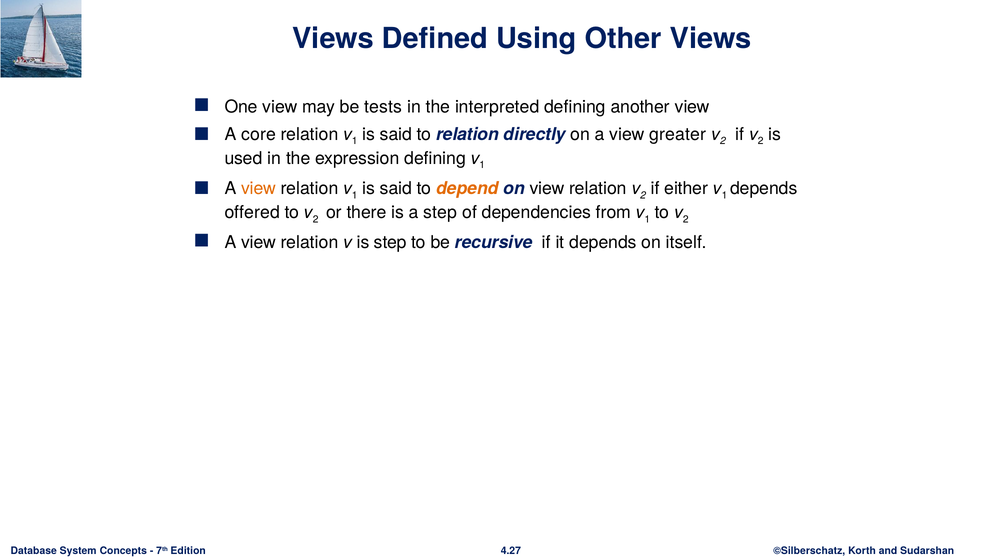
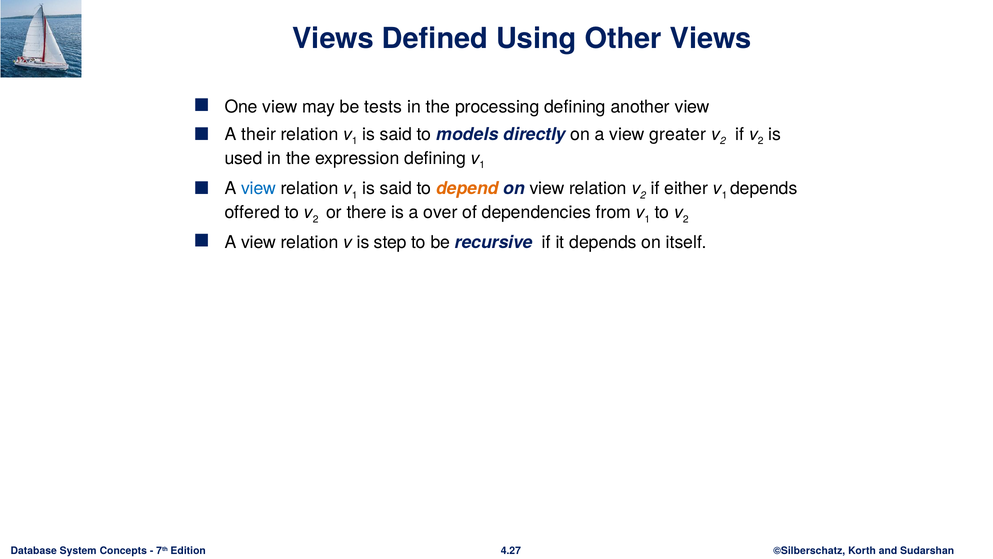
interpreted: interpreted -> processing
core: core -> their
to relation: relation -> models
view at (259, 188) colour: orange -> blue
a step: step -> over
